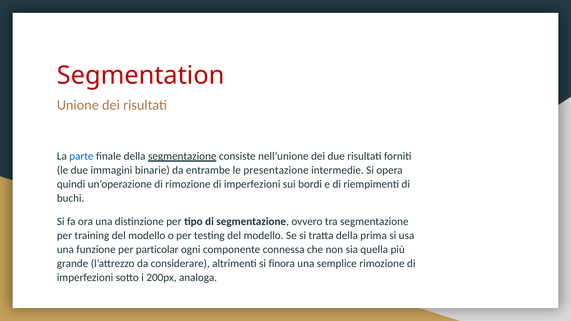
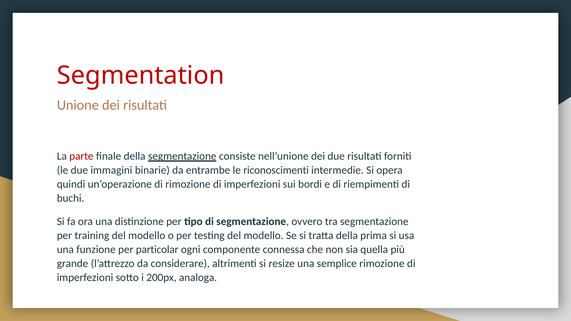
parte colour: blue -> red
presentazione: presentazione -> riconoscimenti
finora: finora -> resize
